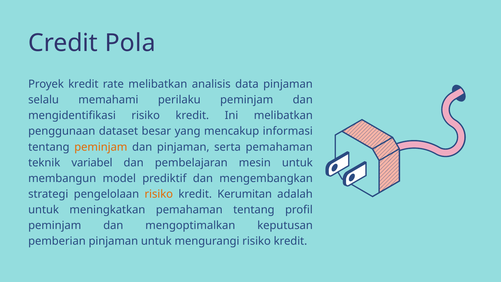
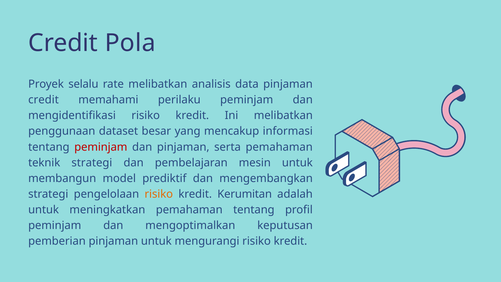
Proyek kredit: kredit -> selalu
selalu at (44, 100): selalu -> credit
peminjam at (101, 147) colour: orange -> red
teknik variabel: variabel -> strategi
